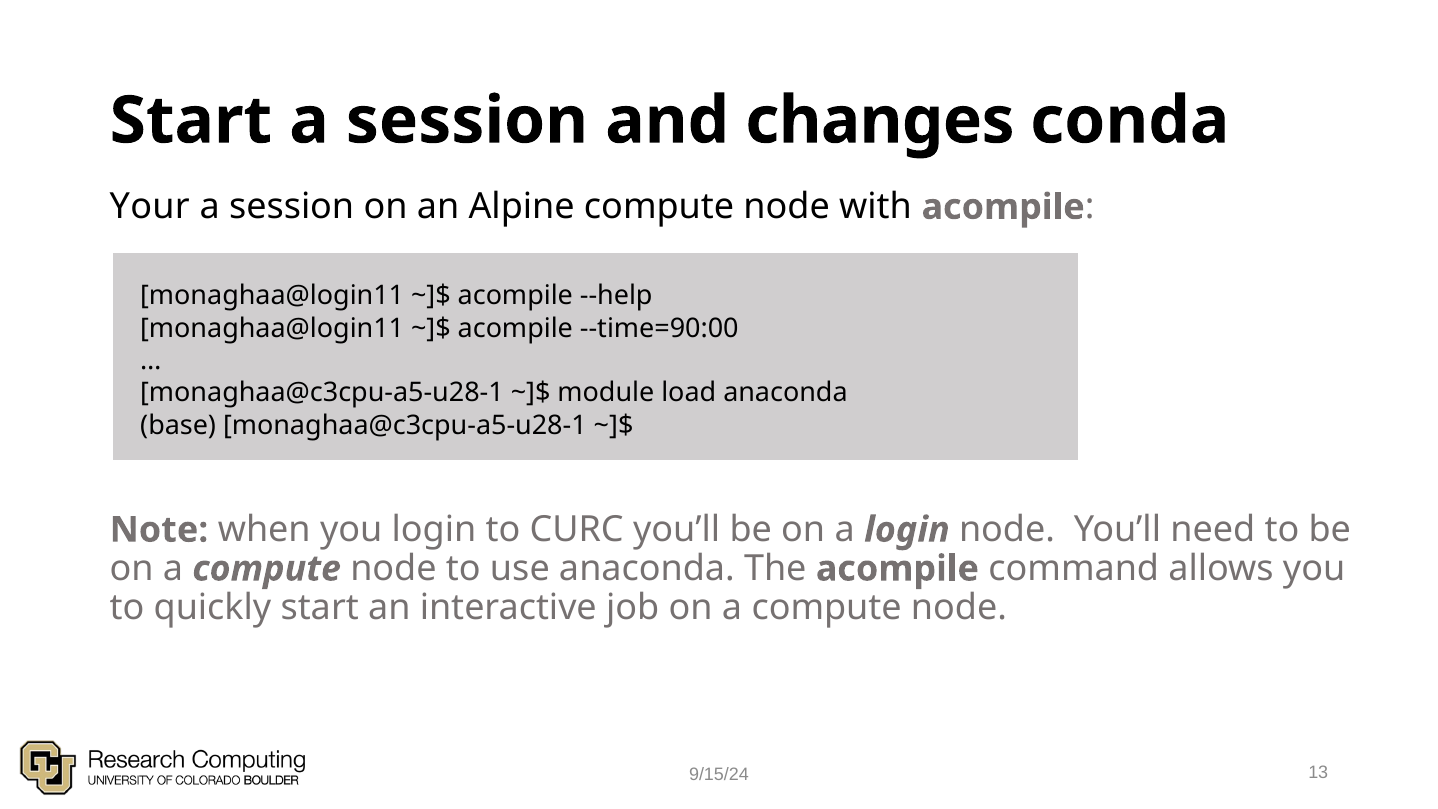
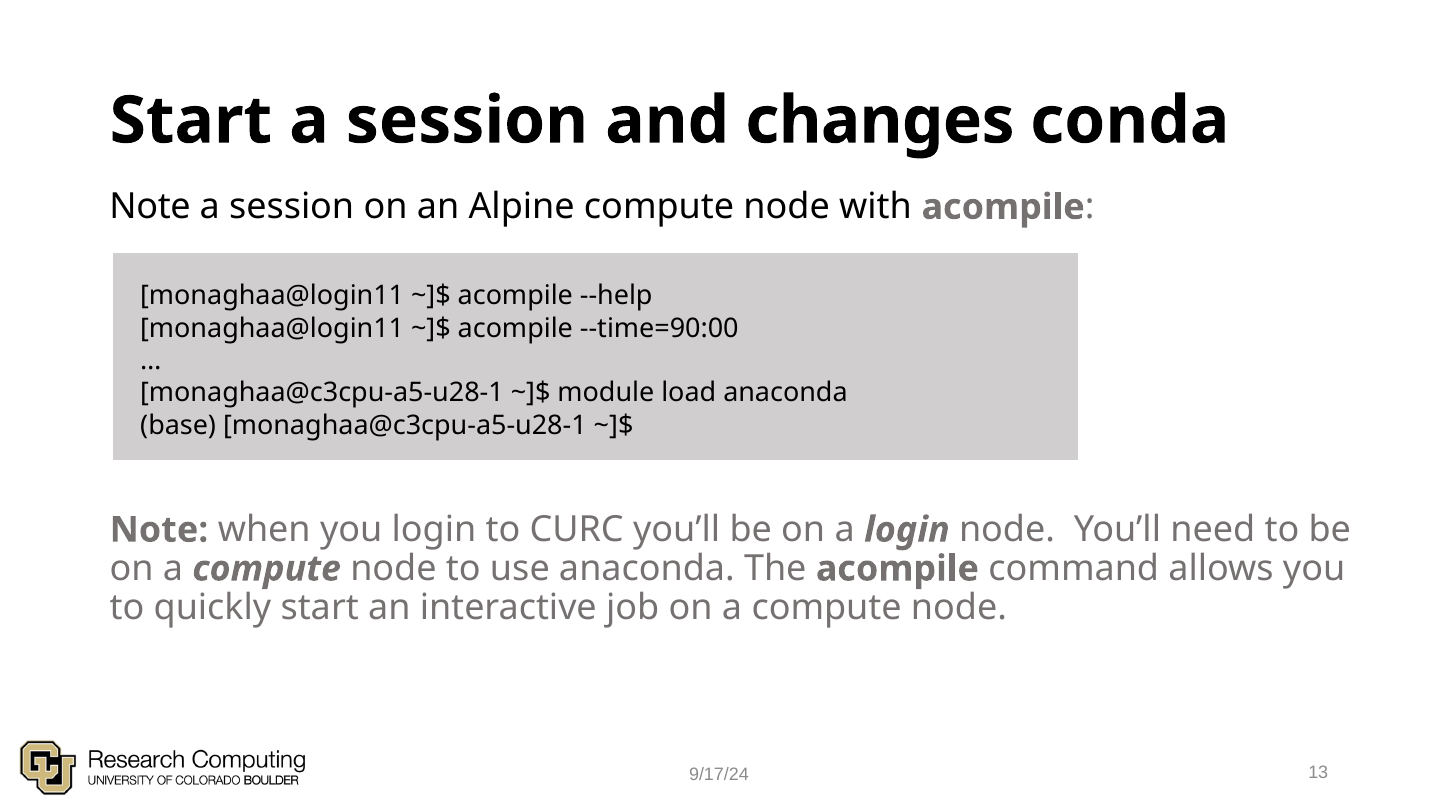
Your at (150, 207): Your -> Note
9/15/24: 9/15/24 -> 9/17/24
